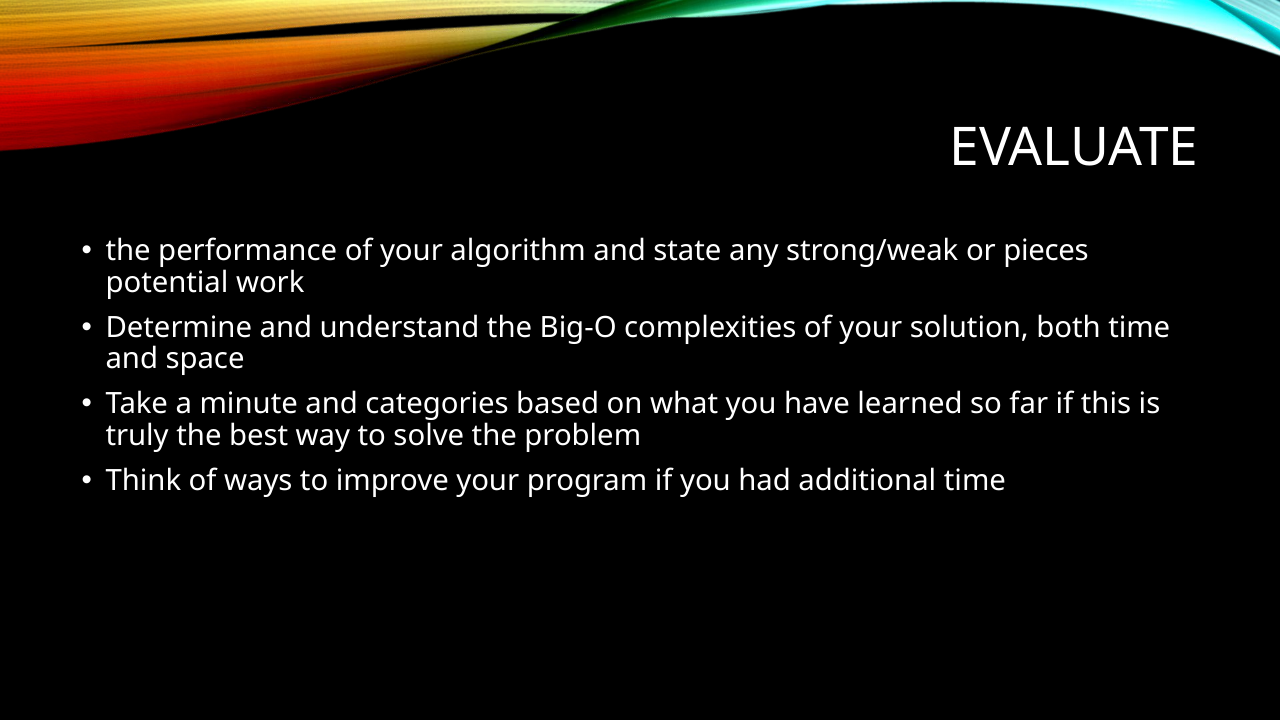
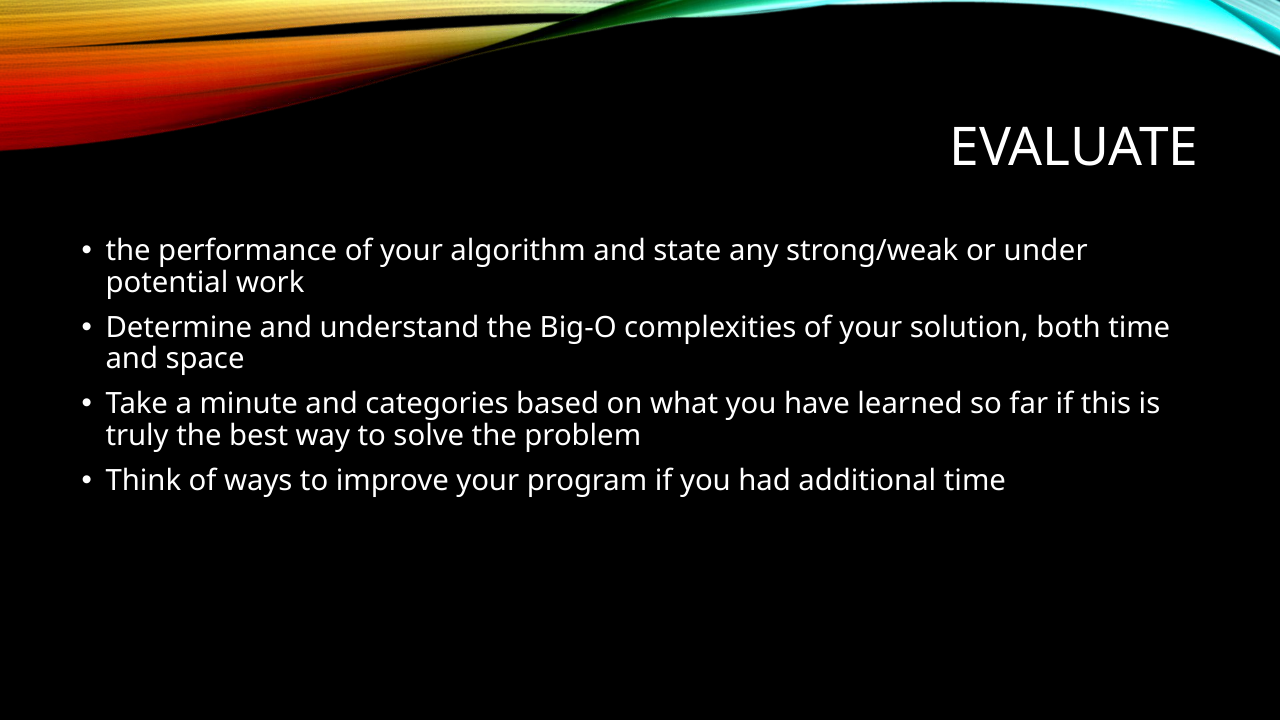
pieces: pieces -> under
